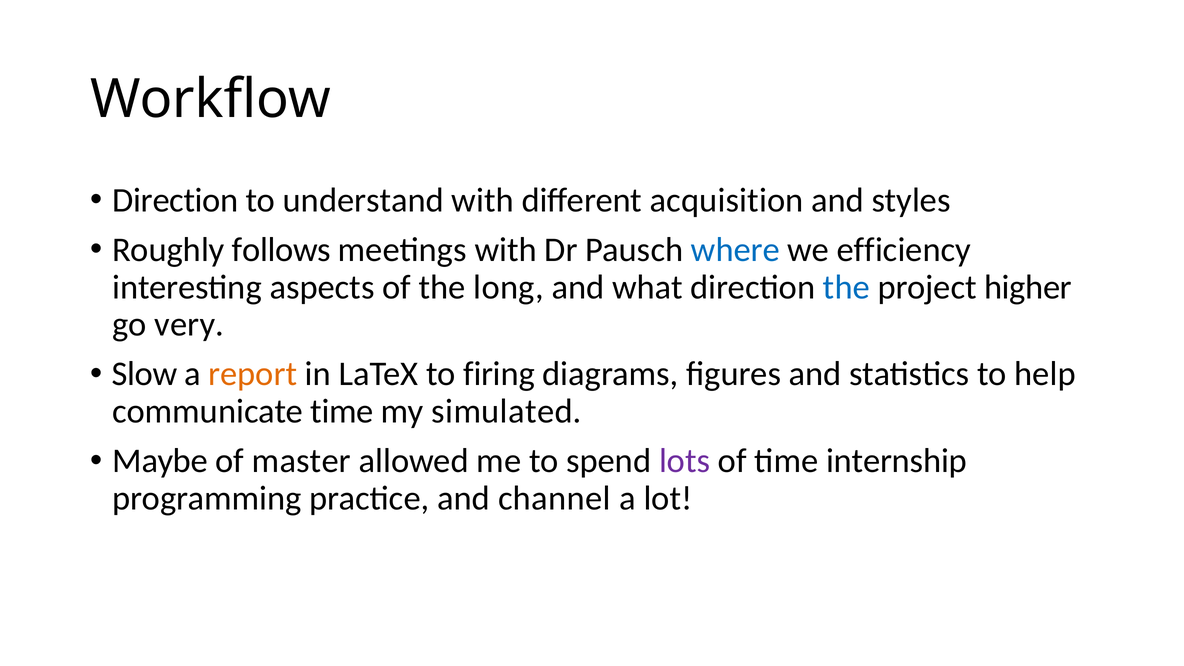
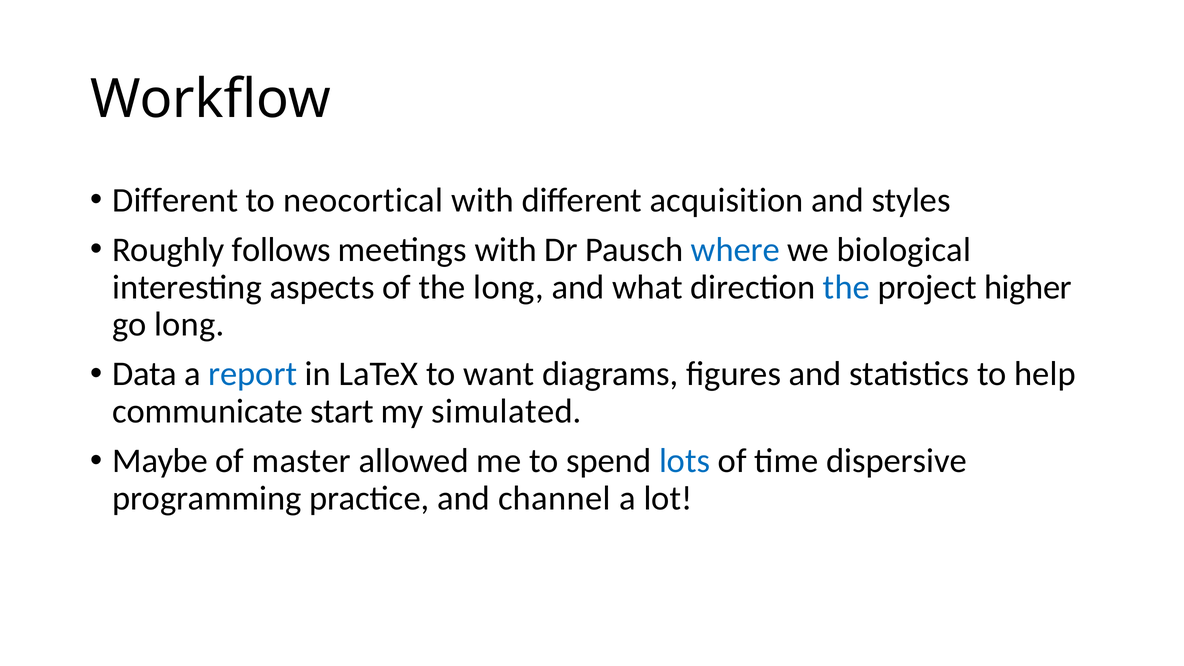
Direction at (175, 200): Direction -> Different
understand: understand -> neocortical
efficiency: efficiency -> biological
go very: very -> long
Slow: Slow -> Data
report colour: orange -> blue
firing: firing -> want
communicate time: time -> start
lots colour: purple -> blue
internship: internship -> dispersive
